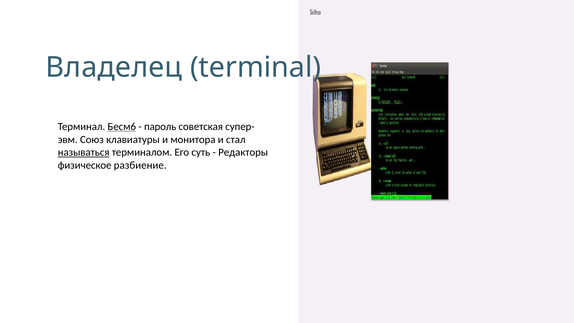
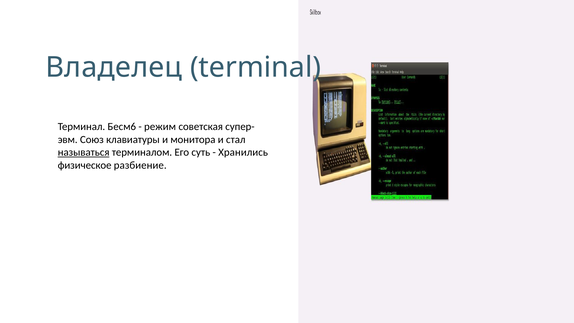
Бесм6 underline: present -> none
пароль: пароль -> режим
Редакторы: Редакторы -> Хранились
